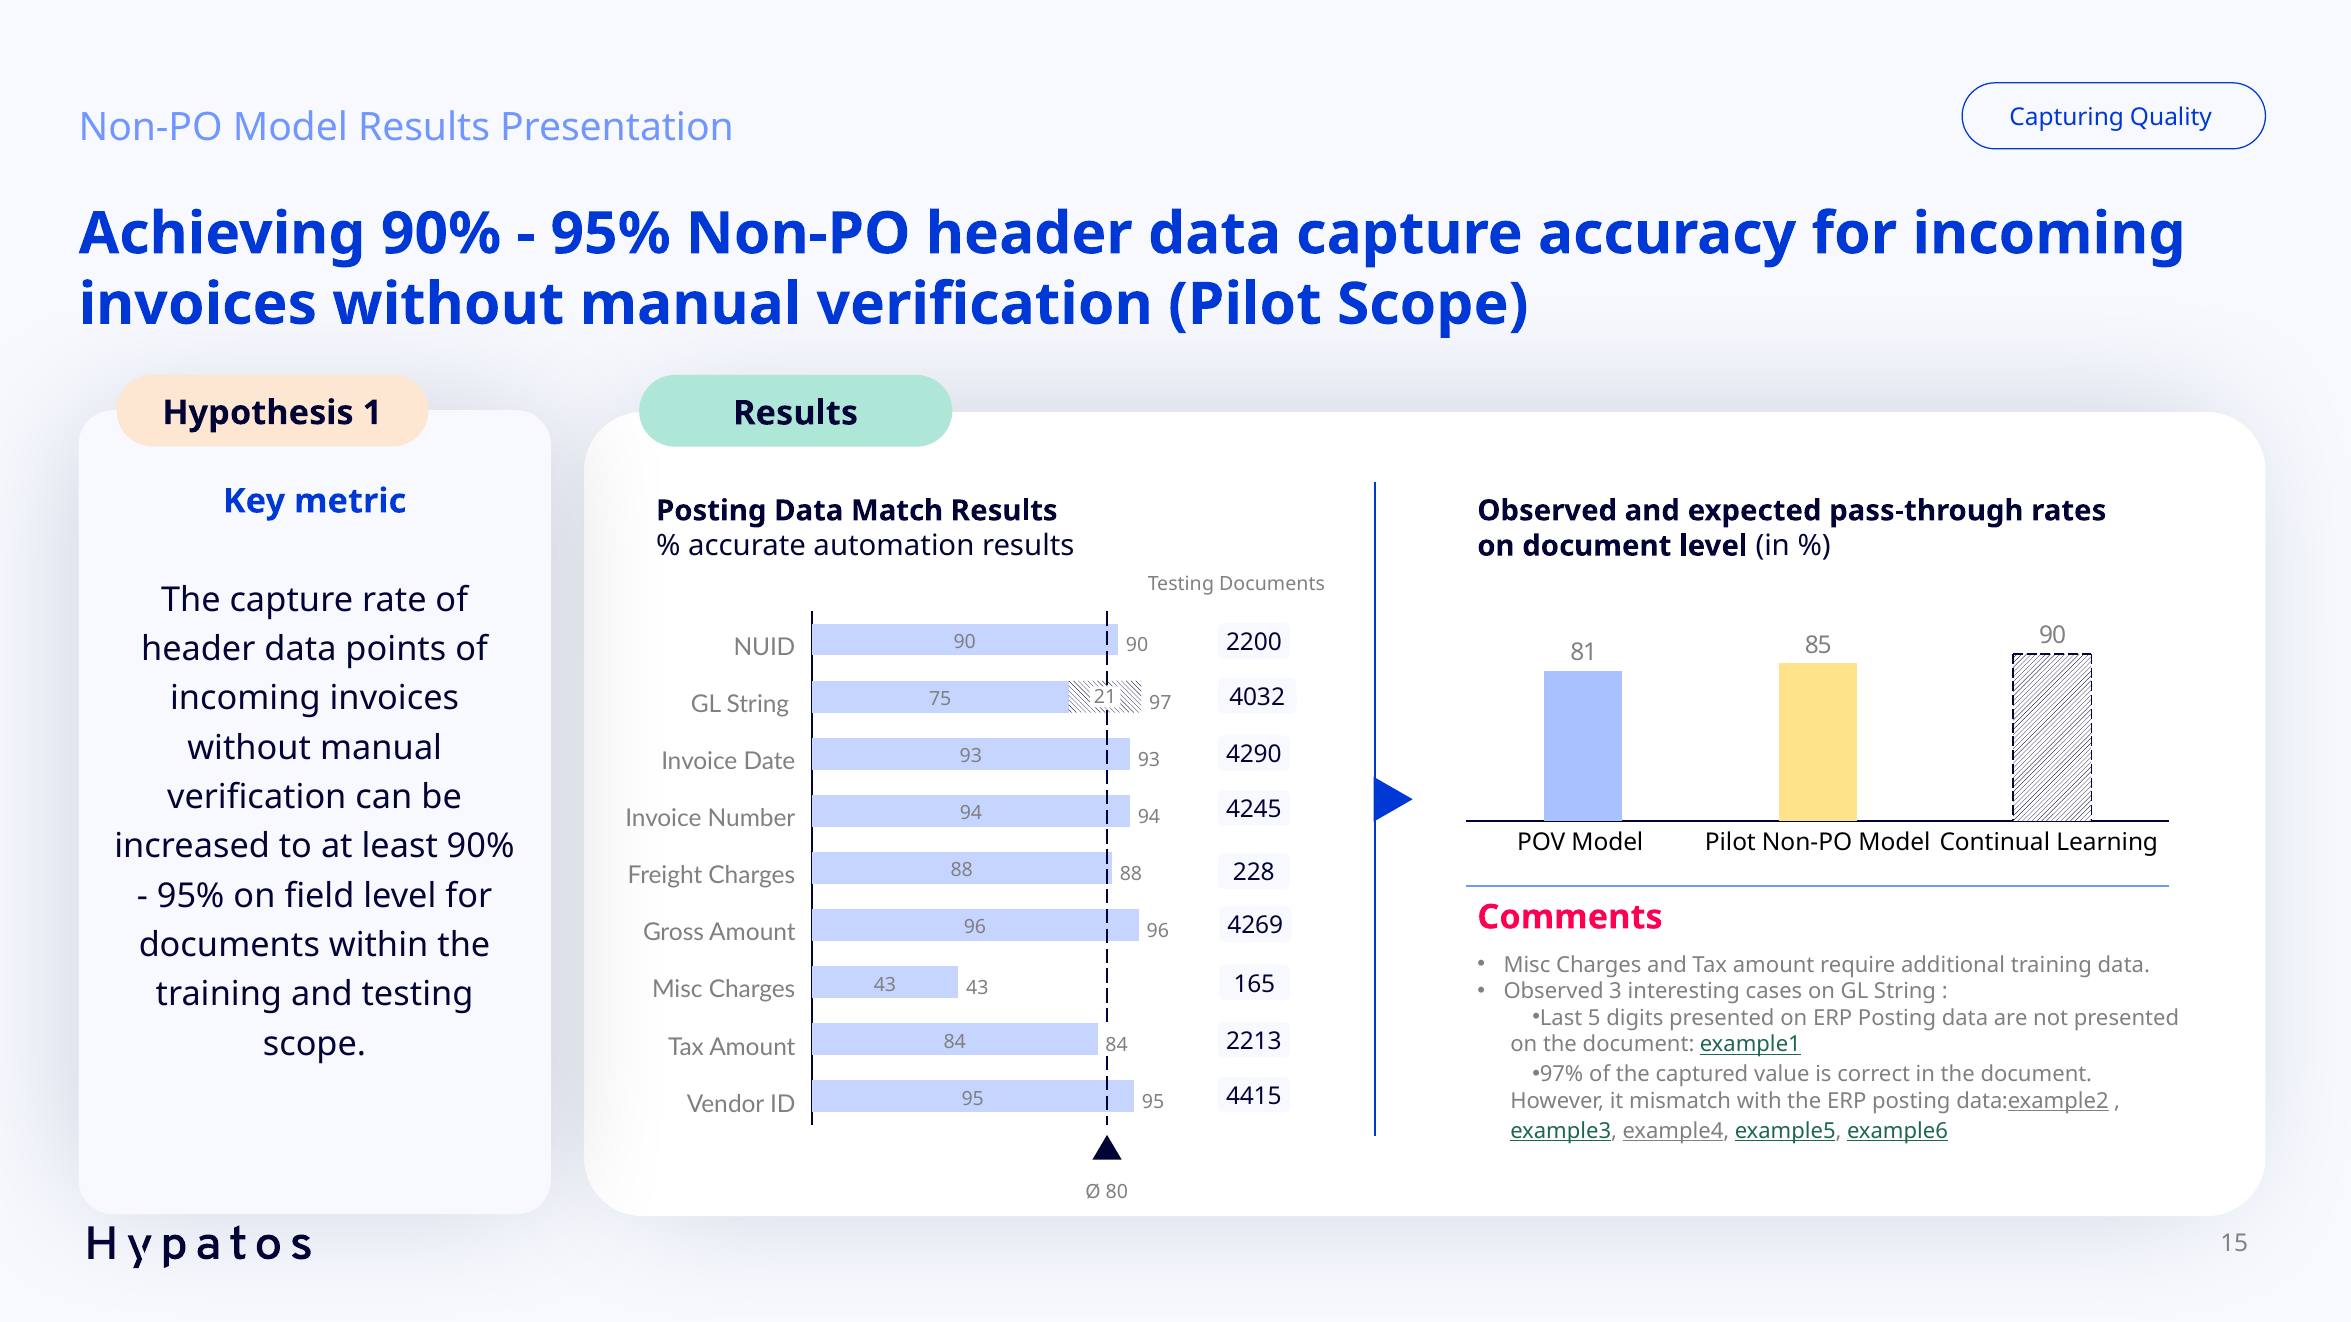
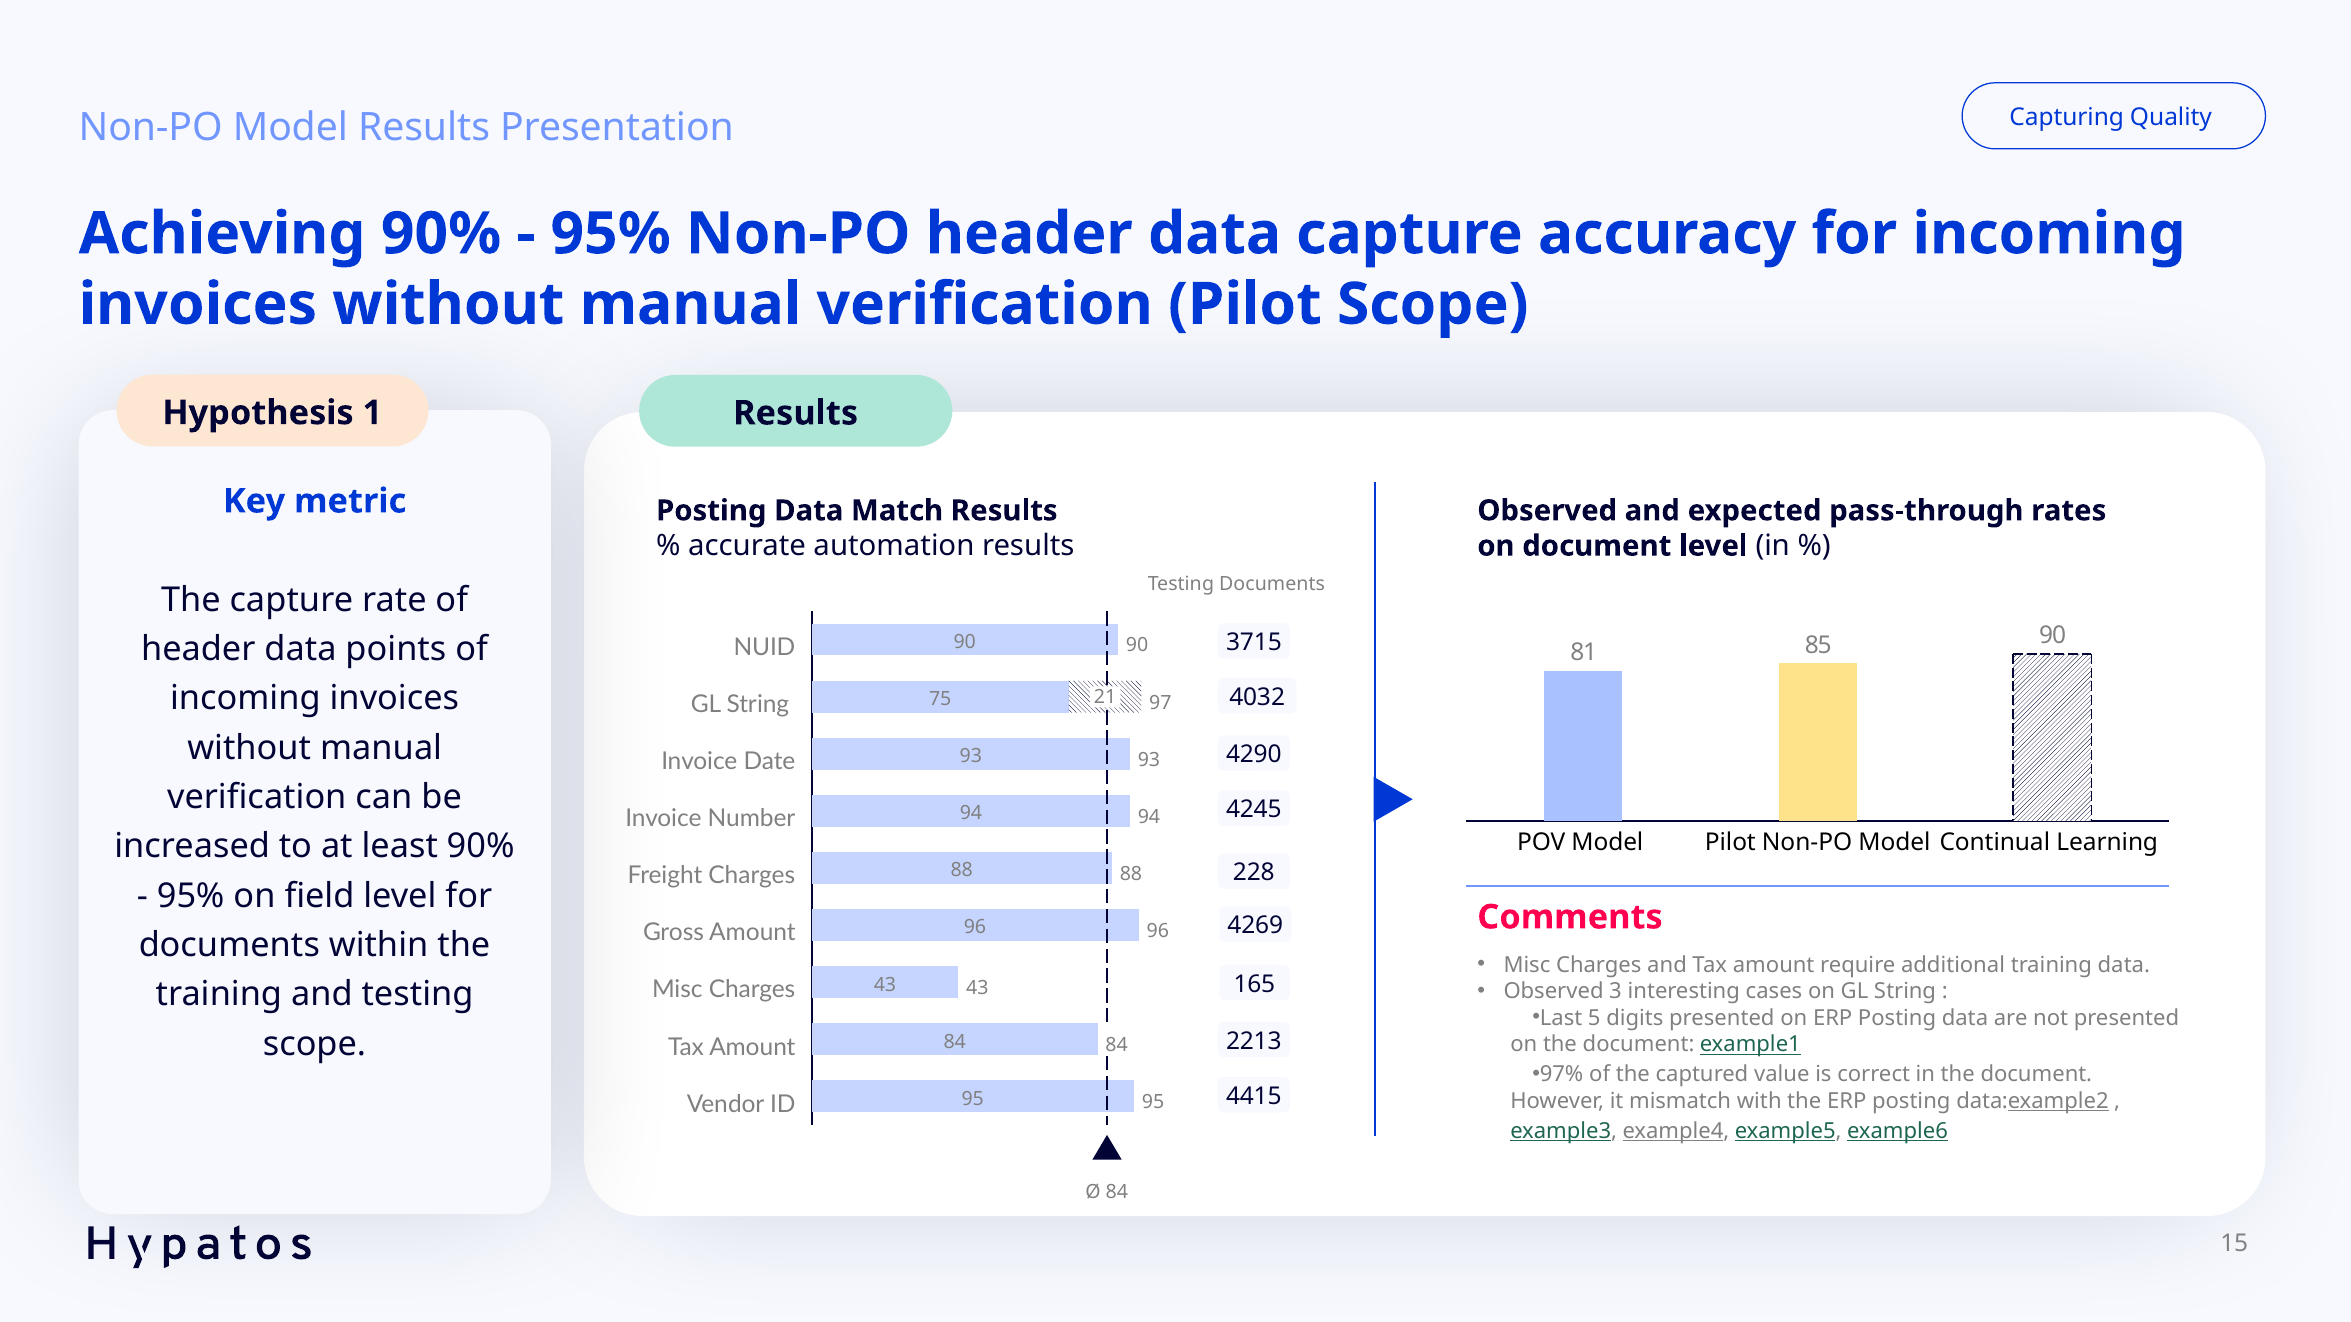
2200: 2200 -> 3715
Ø 80: 80 -> 84
